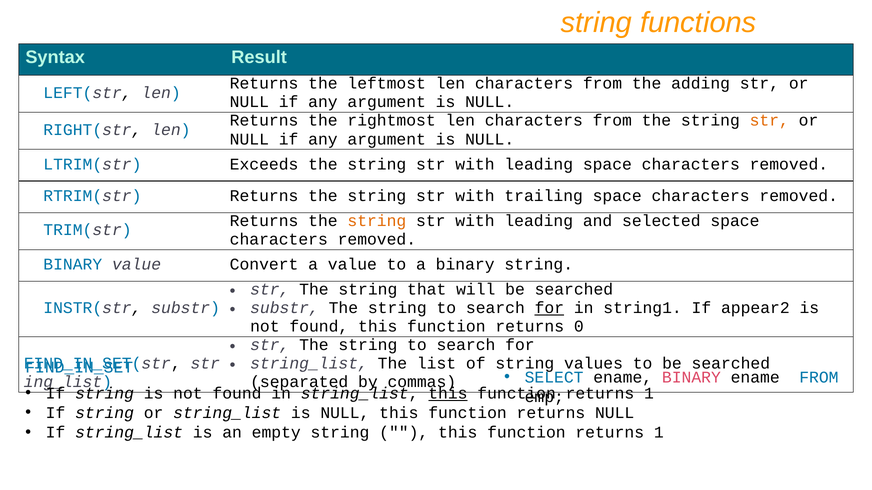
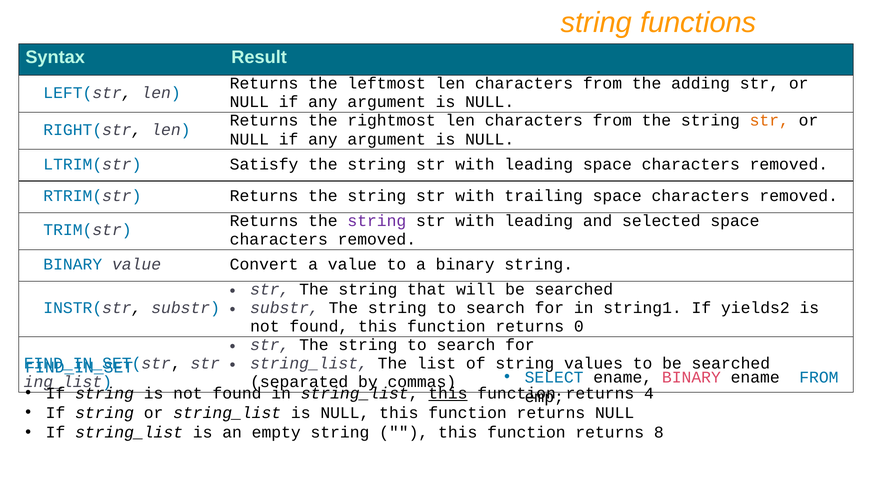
Exceeds: Exceeds -> Satisfy
string at (377, 221) colour: orange -> purple
for at (549, 308) underline: present -> none
appear2: appear2 -> yields2
1 at (649, 394): 1 -> 4
1 at (659, 433): 1 -> 8
